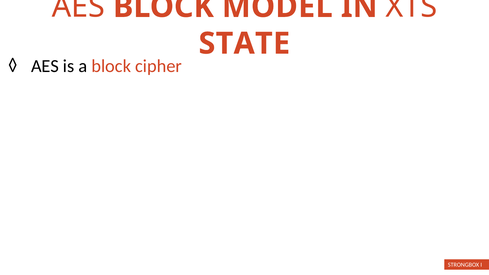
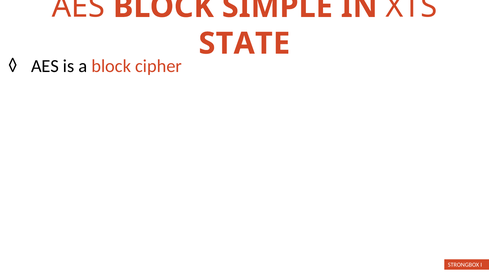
MODEL: MODEL -> SIMPLE
